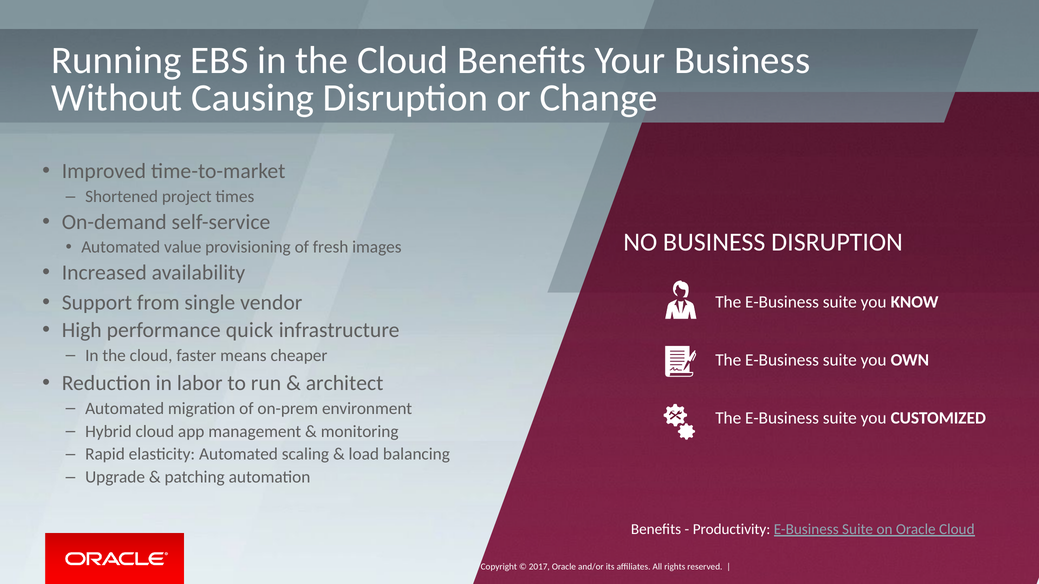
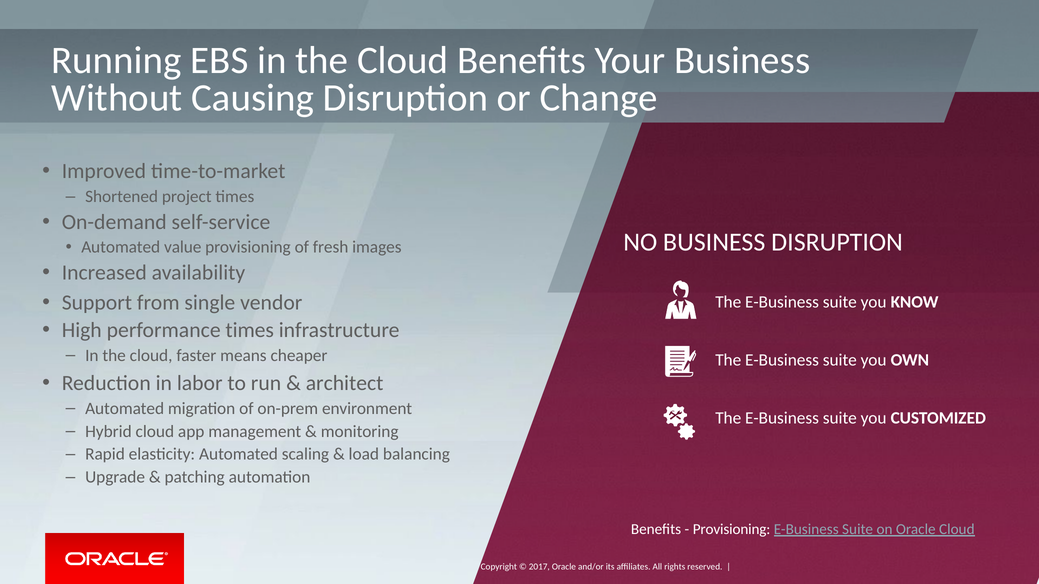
performance quick: quick -> times
Productivity at (732, 530): Productivity -> Provisioning
